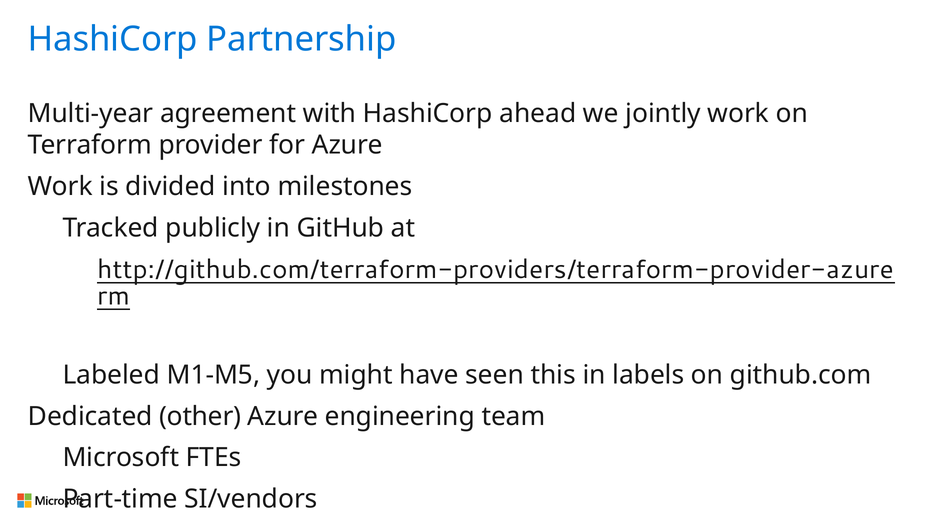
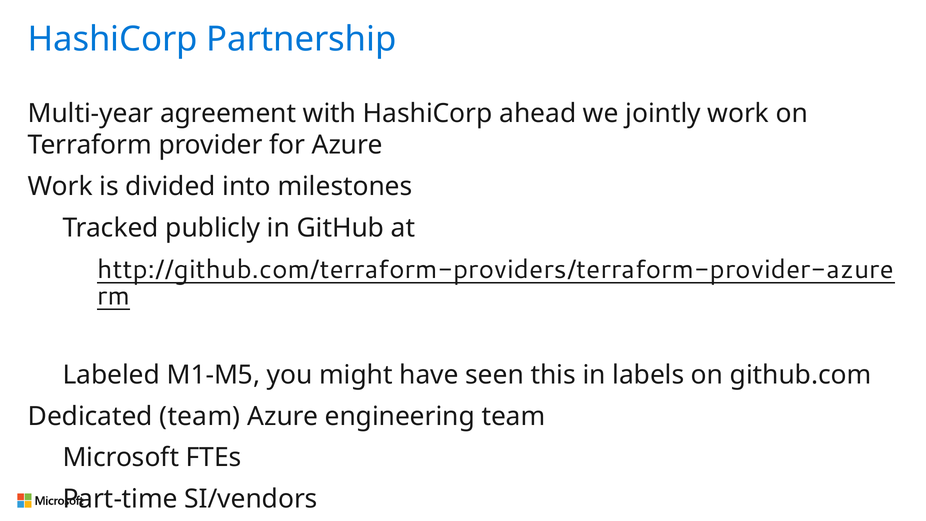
Dedicated other: other -> team
